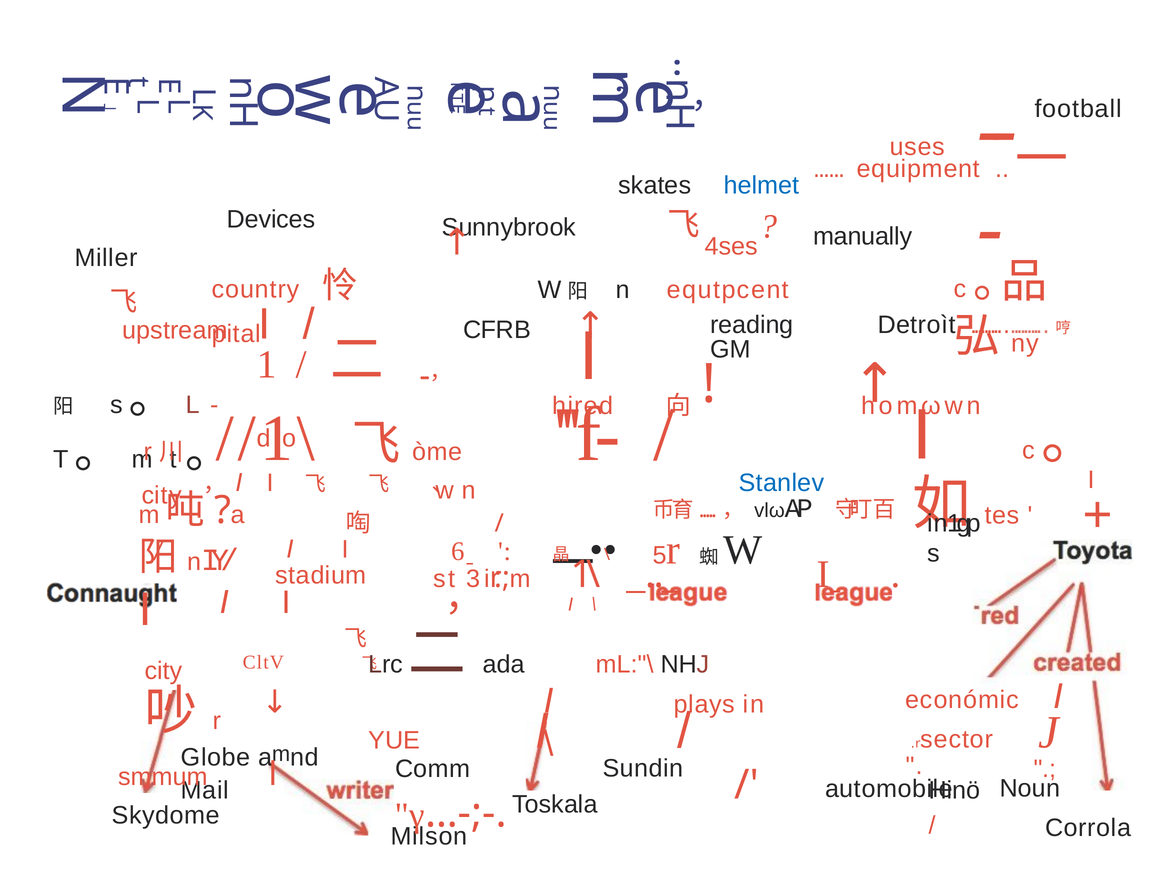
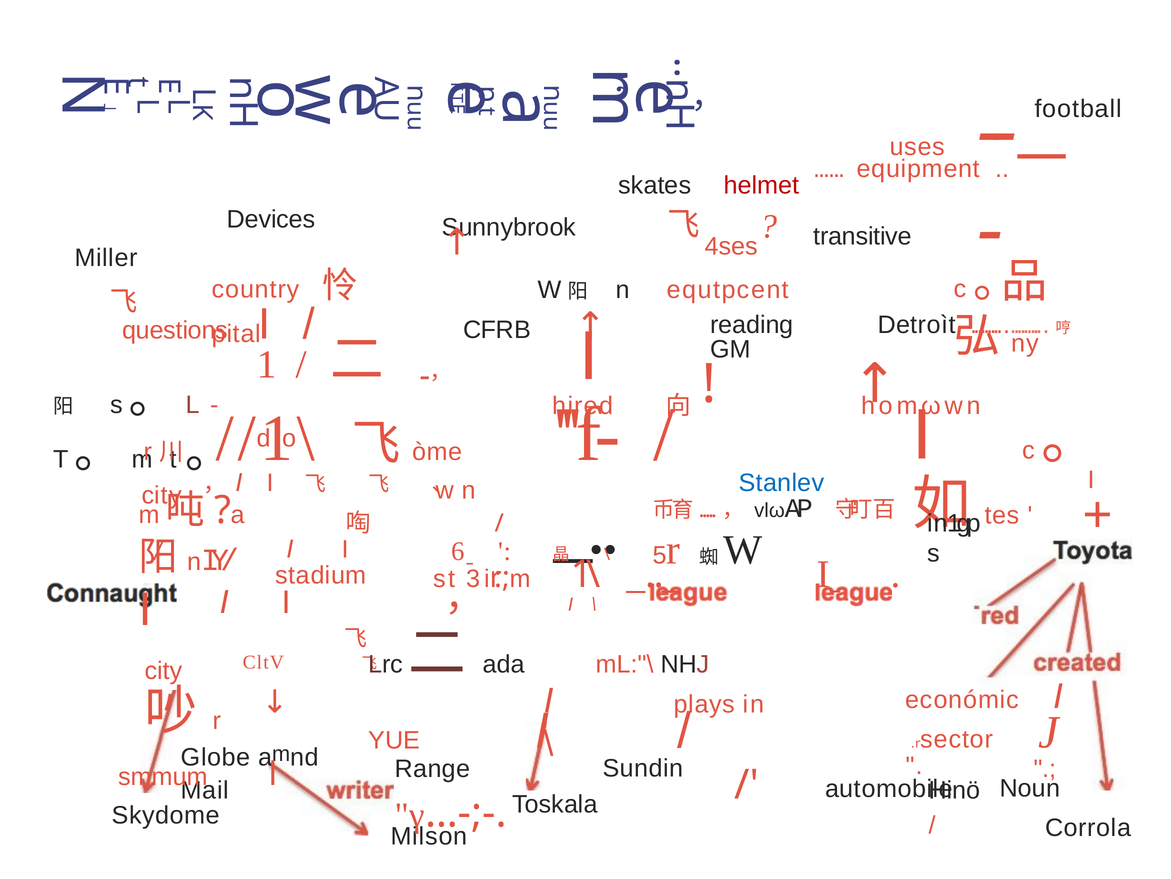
helmet colour: blue -> red
manually: manually -> transitive
upstream: upstream -> questions
Comm: Comm -> Range
